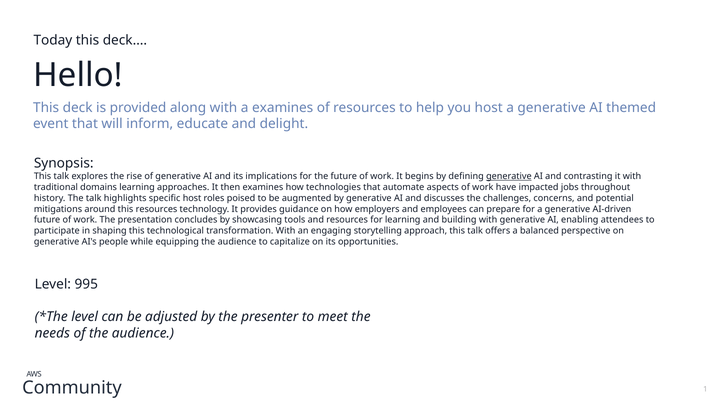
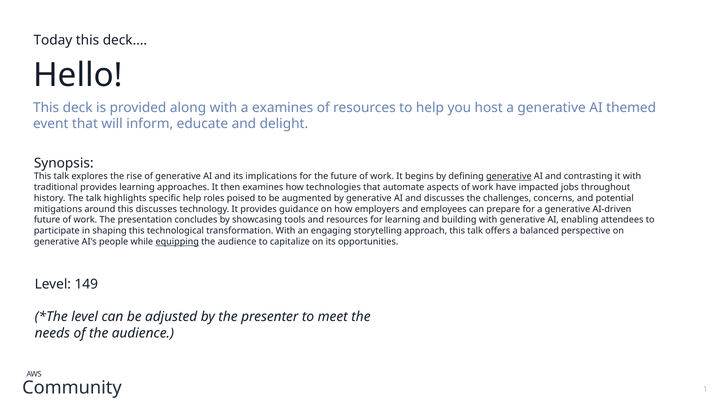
traditional domains: domains -> provides
specific host: host -> help
this resources: resources -> discusses
equipping underline: none -> present
995: 995 -> 149
